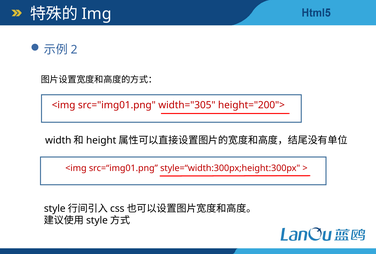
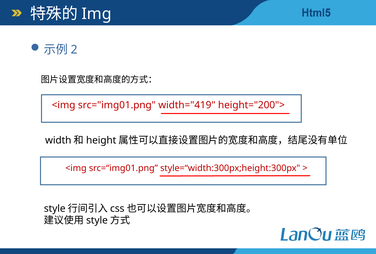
width="305: width="305 -> width="419
